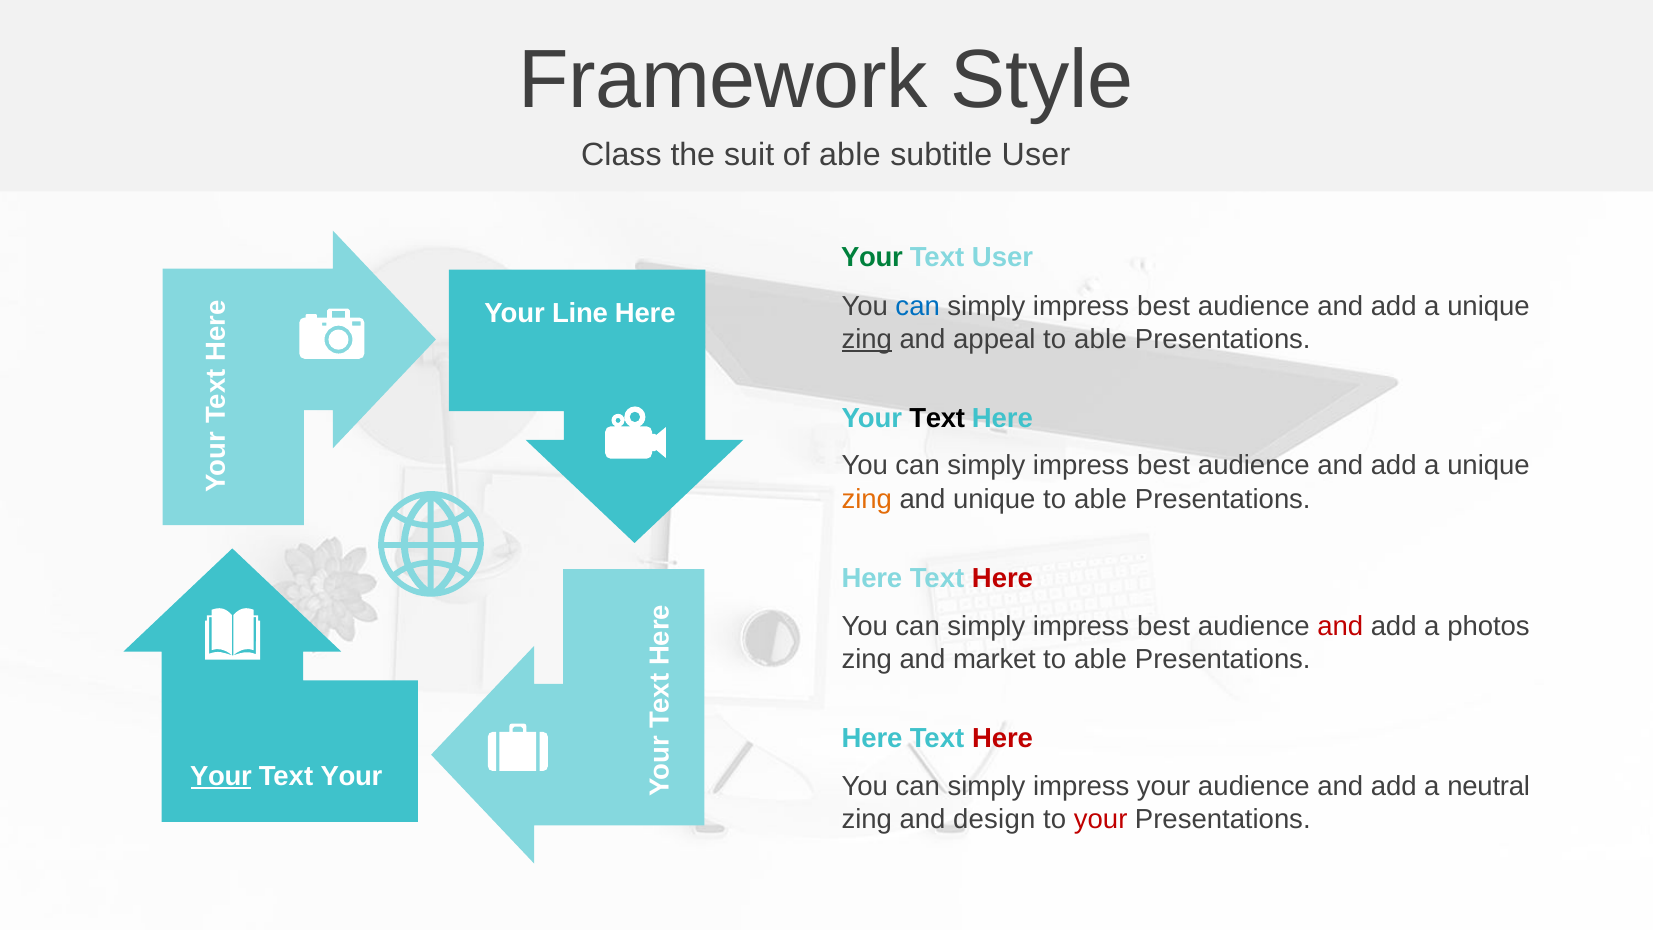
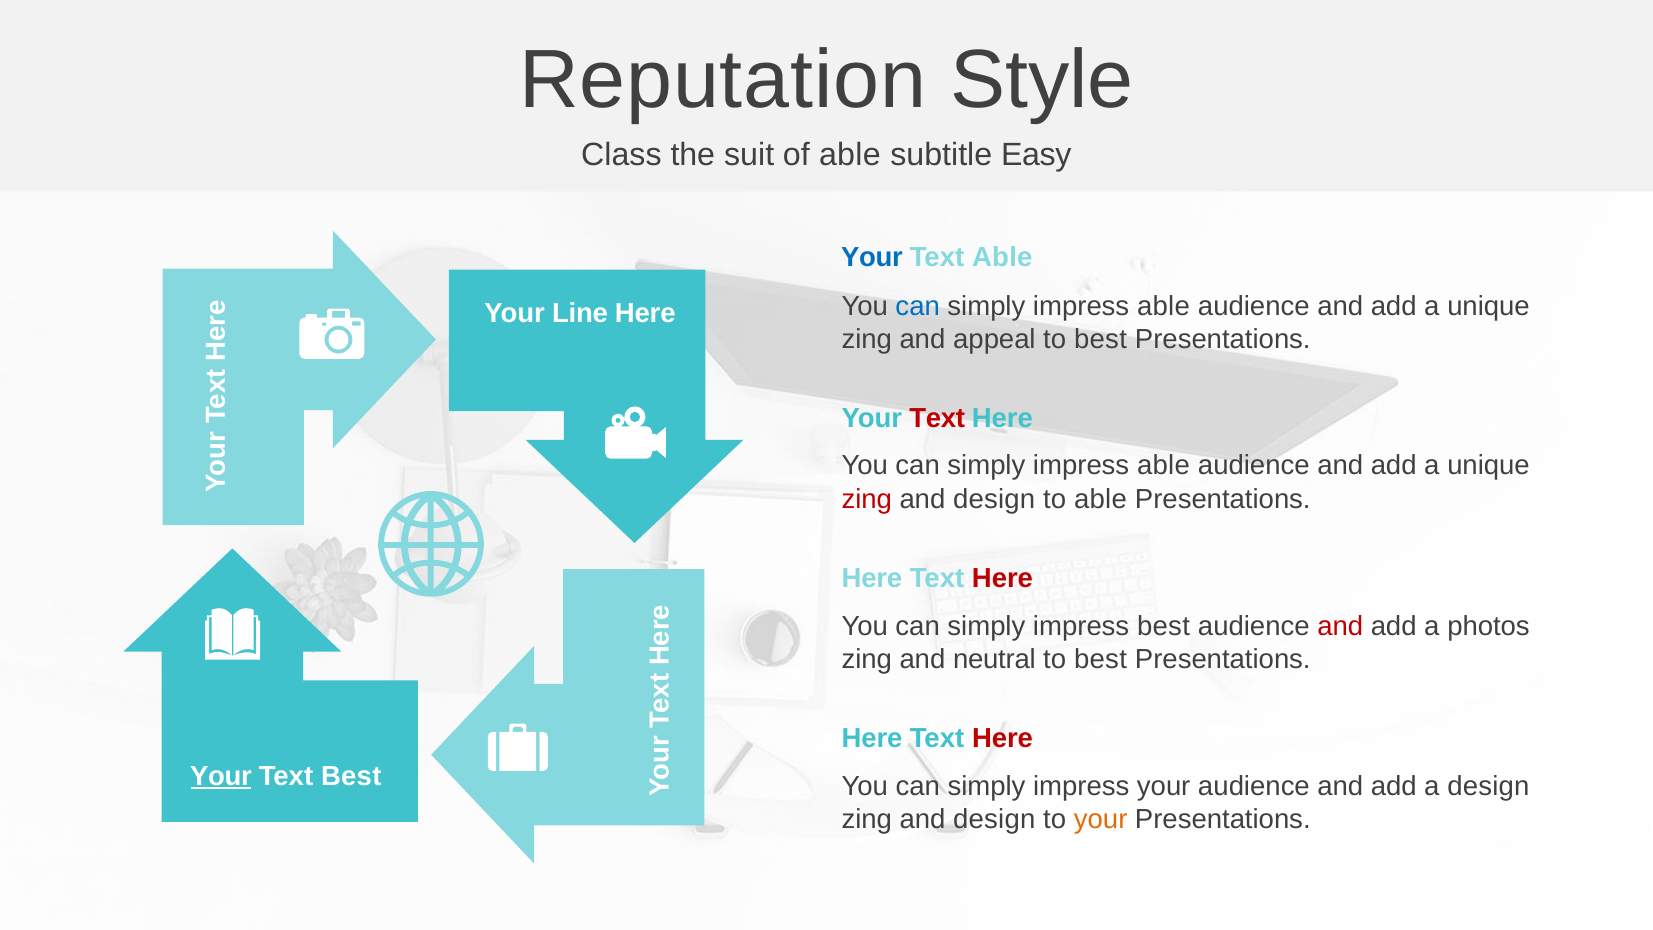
Framework: Framework -> Reputation
subtitle User: User -> Easy
Your at (872, 258) colour: green -> blue
Text User: User -> Able
best at (1163, 306): best -> able
zing at (867, 339) underline: present -> none
appeal to able: able -> best
Text at (937, 419) colour: black -> red
best at (1163, 466): best -> able
zing at (867, 499) colour: orange -> red
unique at (994, 499): unique -> design
market: market -> neutral
able at (1100, 659): able -> best
Text Your: Your -> Best
a neutral: neutral -> design
your at (1101, 819) colour: red -> orange
